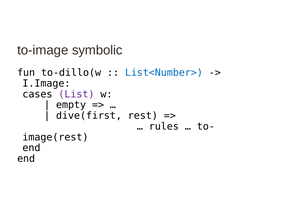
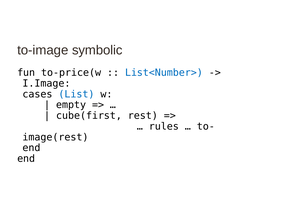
to-dillo(w: to-dillo(w -> to-price(w
List colour: purple -> blue
dive(first: dive(first -> cube(first
